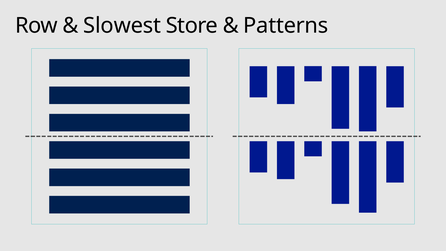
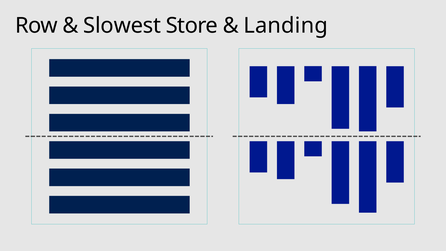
Patterns: Patterns -> Landing
